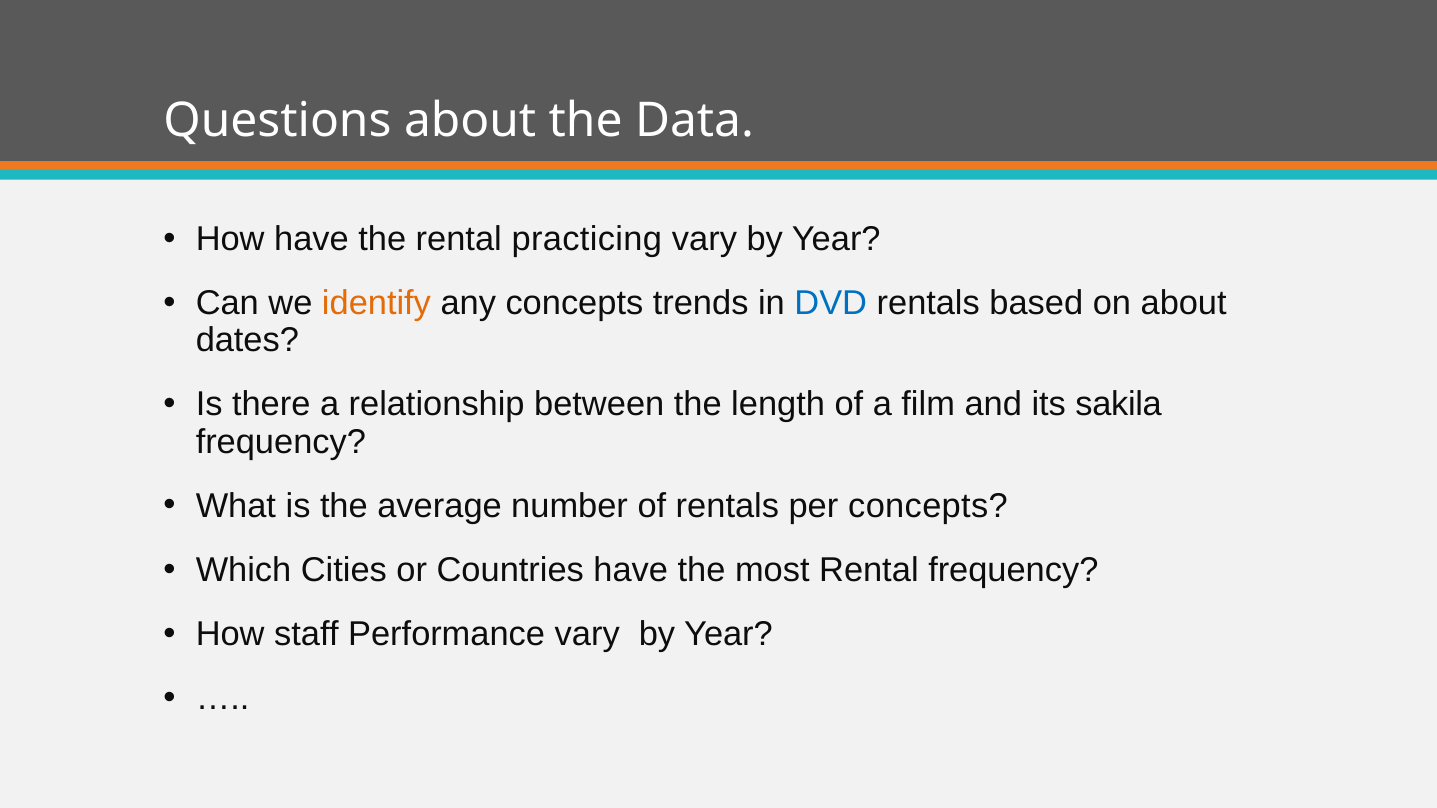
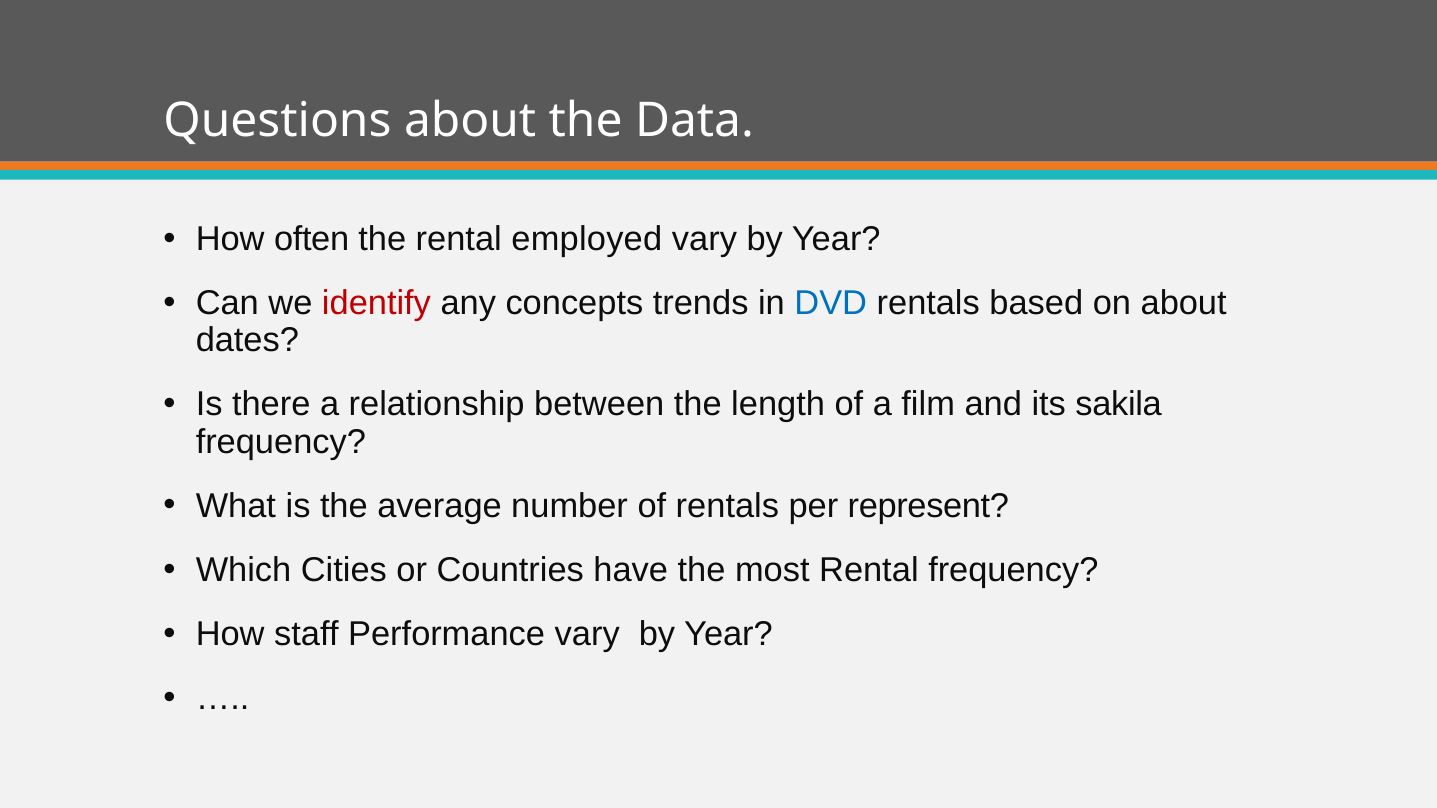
How have: have -> often
practicing: practicing -> employed
identify colour: orange -> red
per concepts: concepts -> represent
